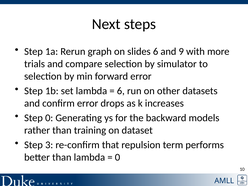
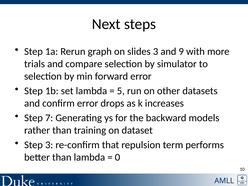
slides 6: 6 -> 3
6 at (121, 91): 6 -> 5
Step 0: 0 -> 7
